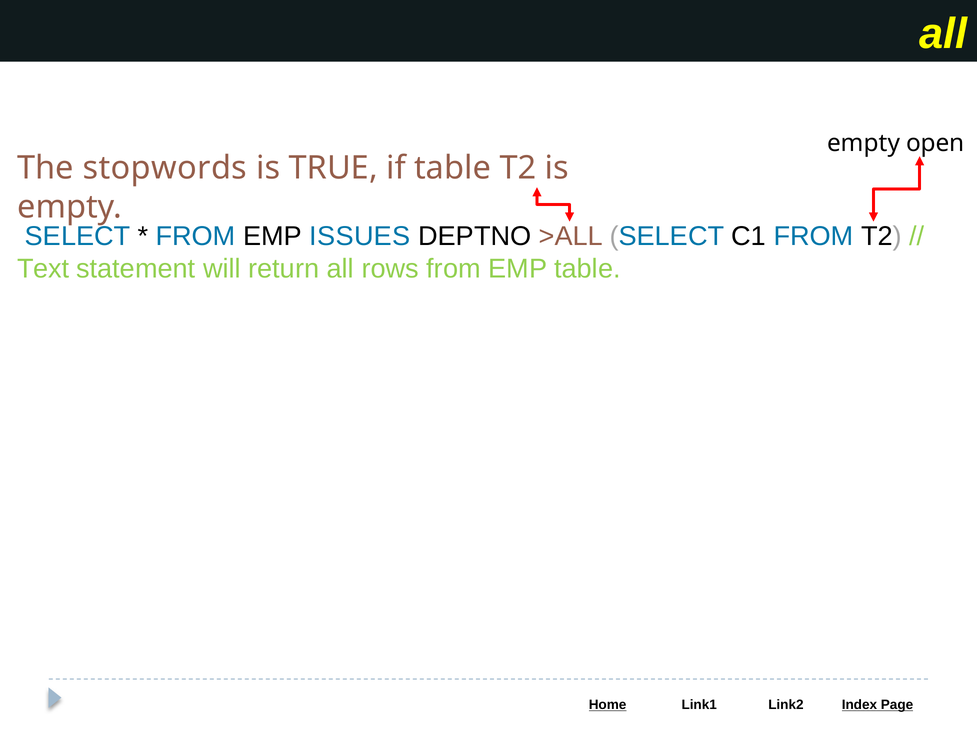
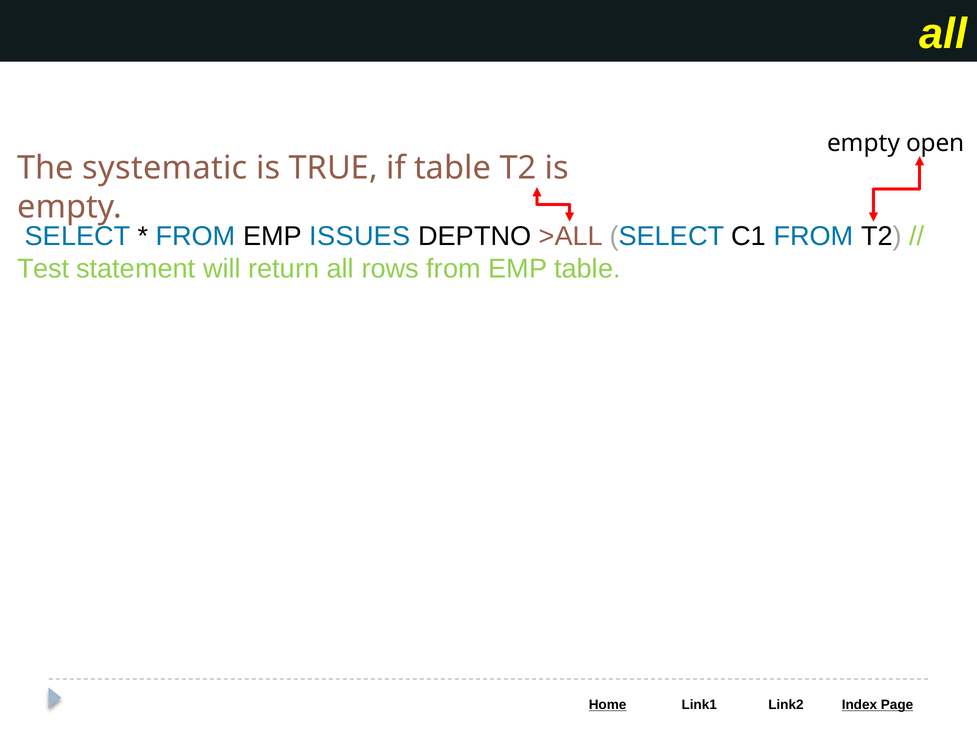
stopwords: stopwords -> systematic
Text: Text -> Test
